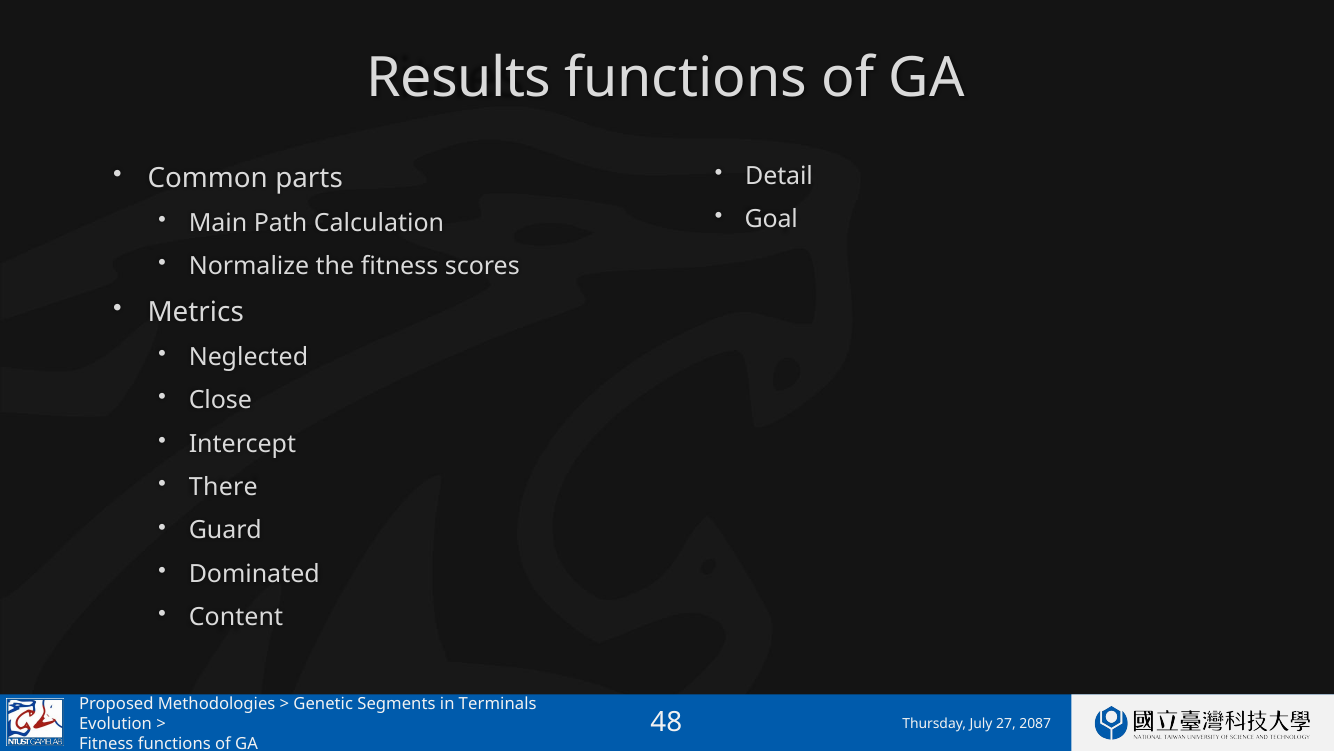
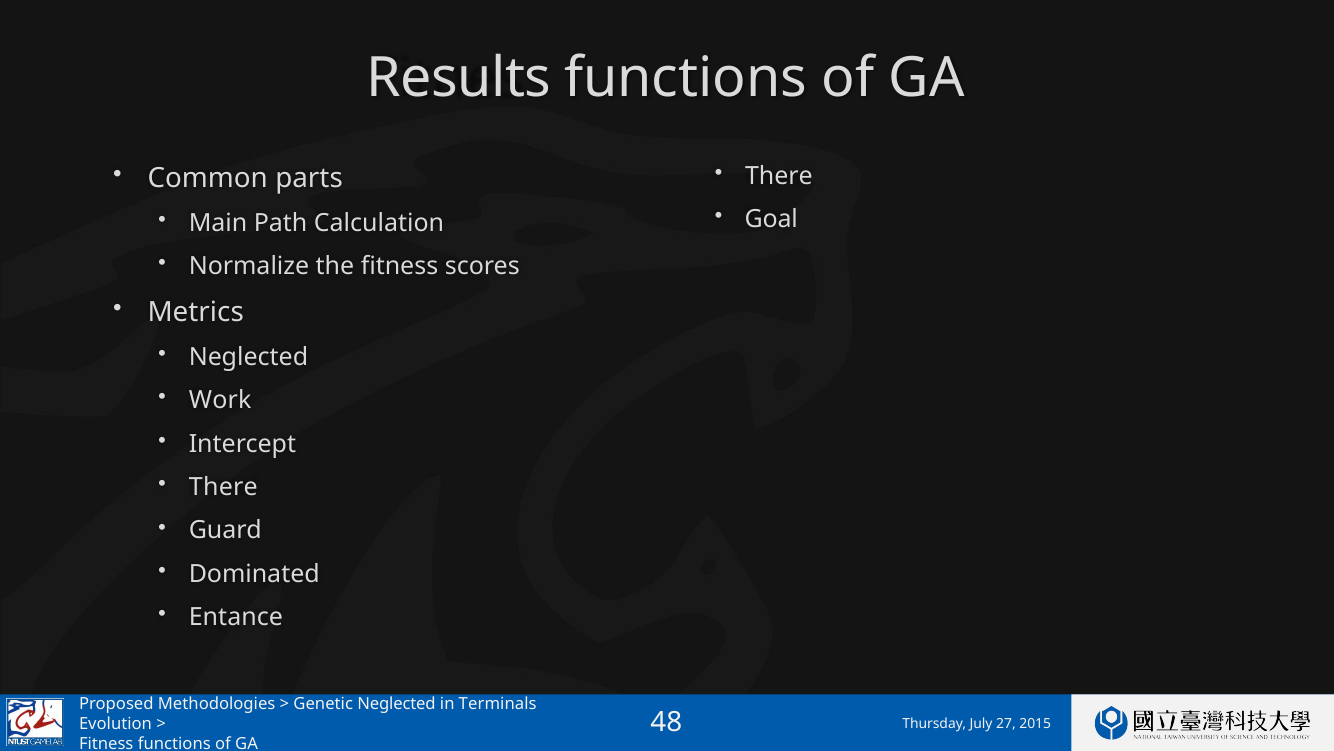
Detail at (779, 176): Detail -> There
Close: Close -> Work
Content: Content -> Entance
Genetic Segments: Segments -> Neglected
2087: 2087 -> 2015
